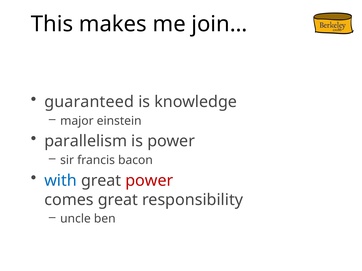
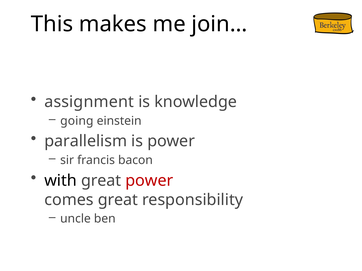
guaranteed: guaranteed -> assignment
major: major -> going
with colour: blue -> black
